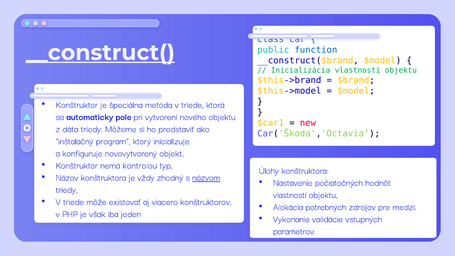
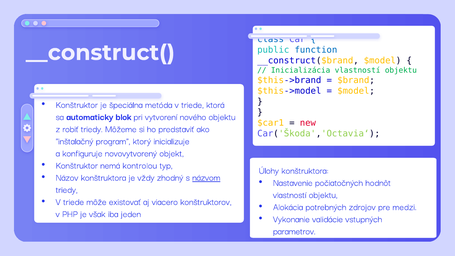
__construct( underline: present -> none
pole: pole -> blok
dáta: dáta -> robiť
